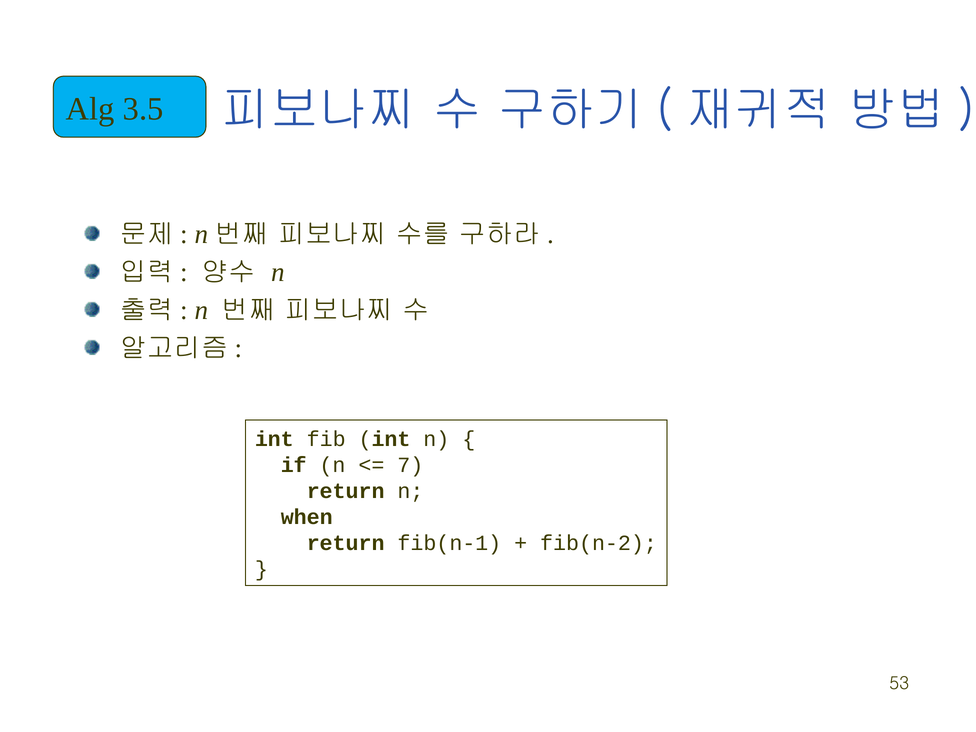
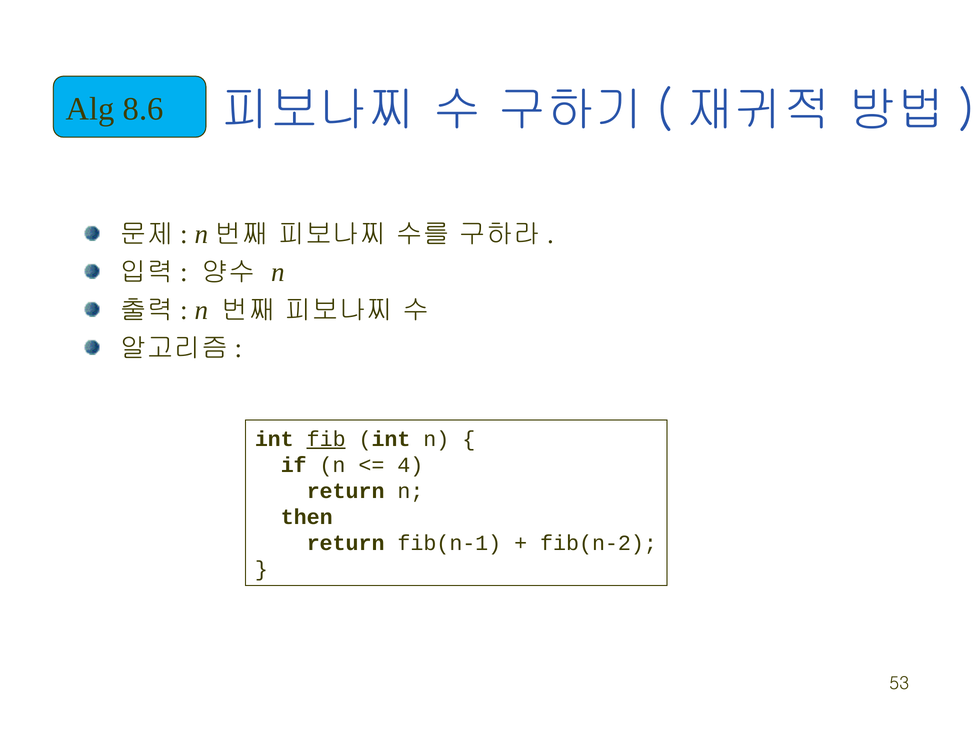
3.5: 3.5 -> 8.6
fib underline: none -> present
7: 7 -> 4
when: when -> then
